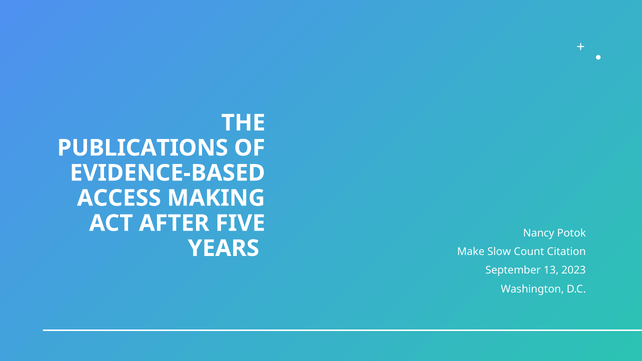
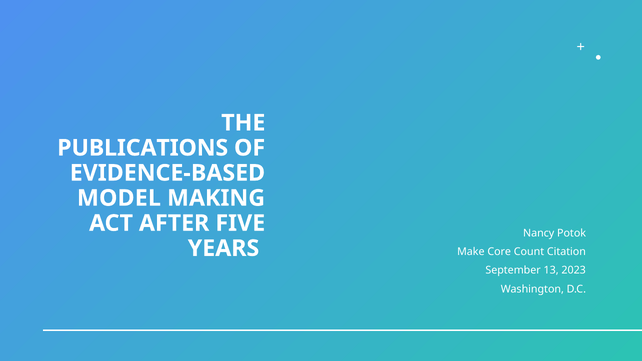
ACCESS: ACCESS -> MODEL
Slow: Slow -> Core
